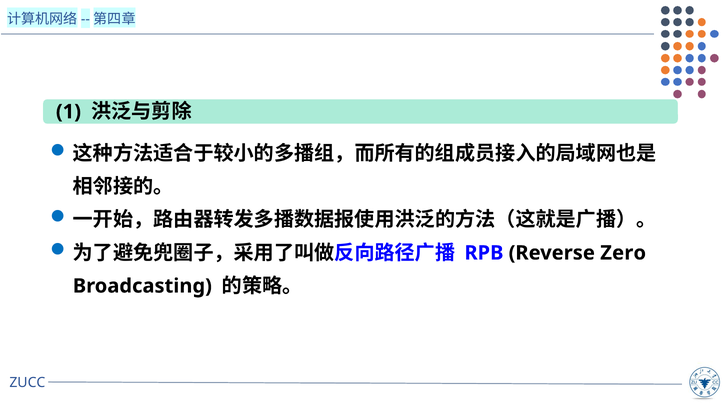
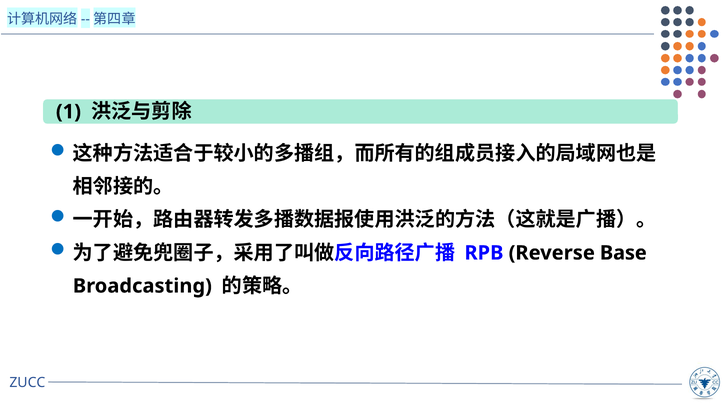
Zero: Zero -> Base
